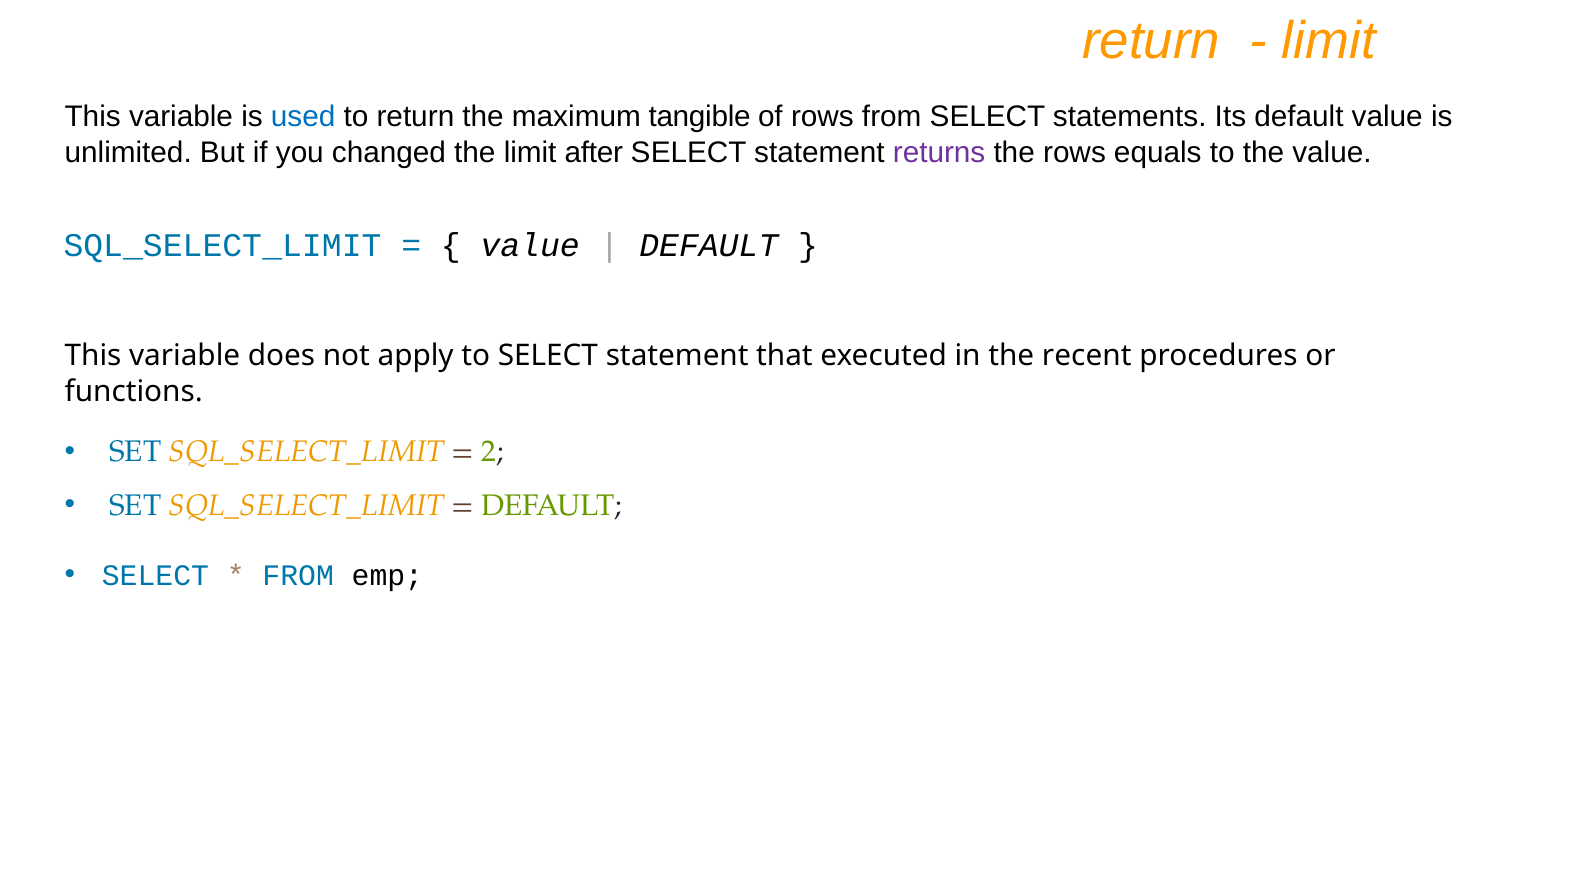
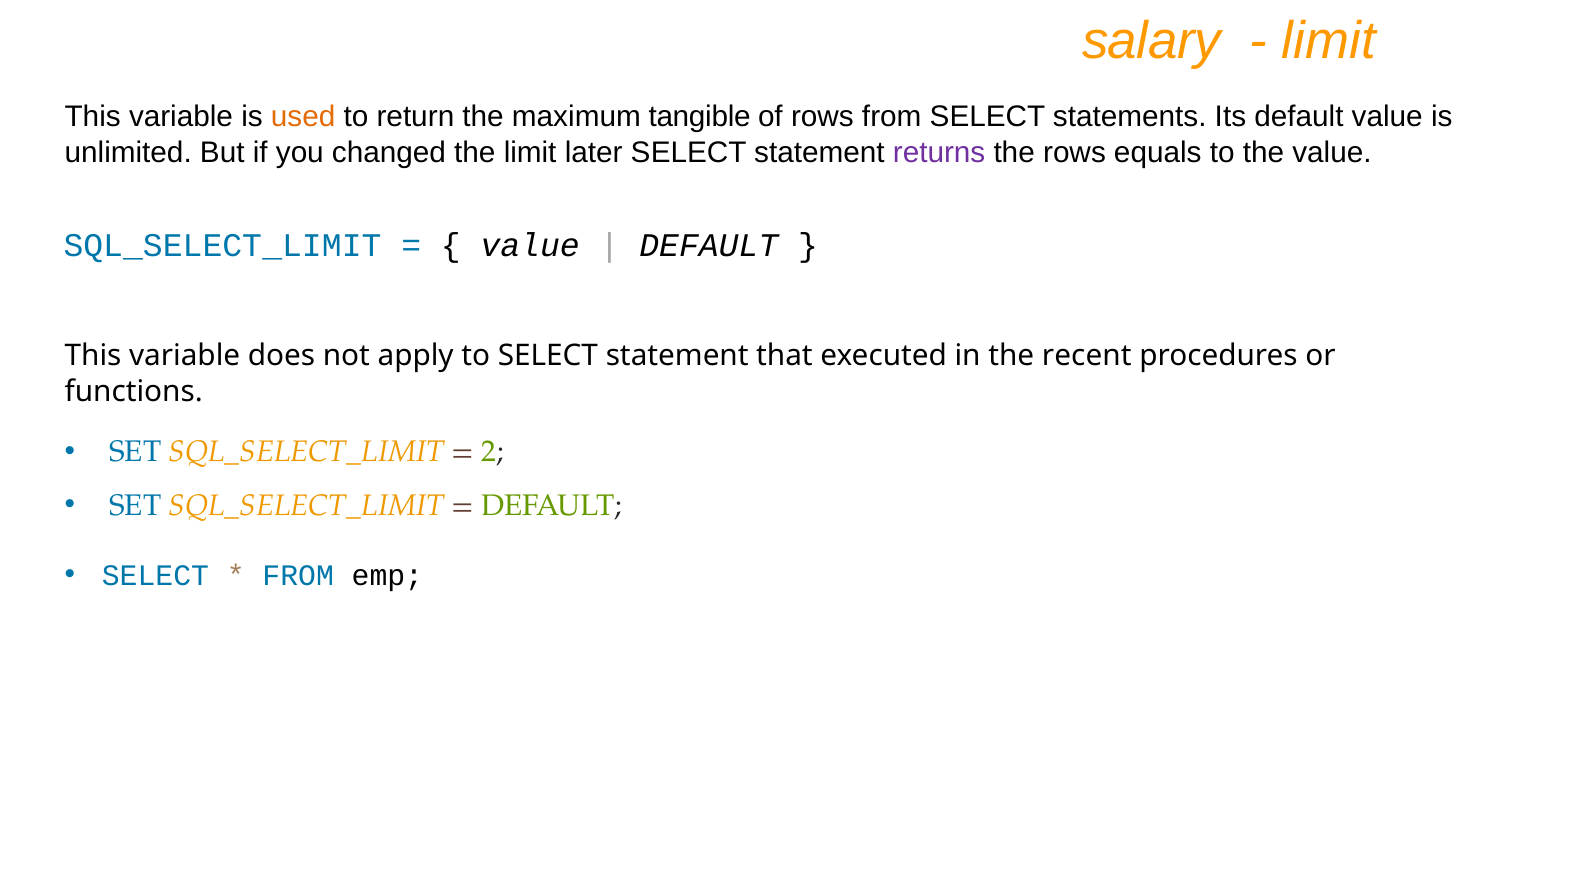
return at (1151, 41): return -> salary
used colour: blue -> orange
after: after -> later
